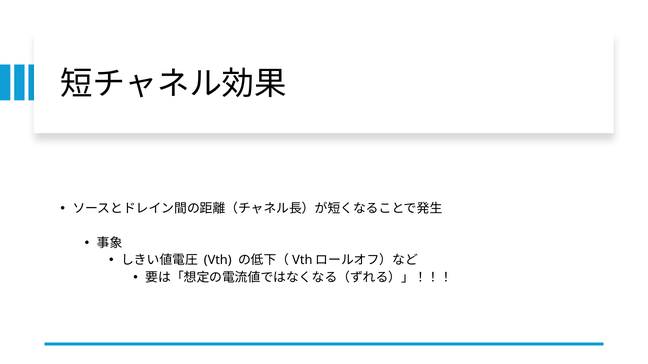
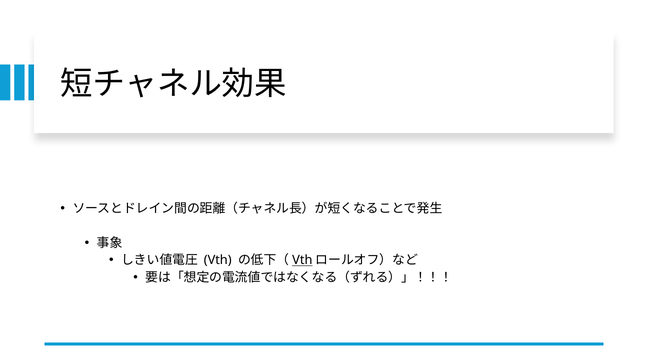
Vth at (302, 261) underline: none -> present
